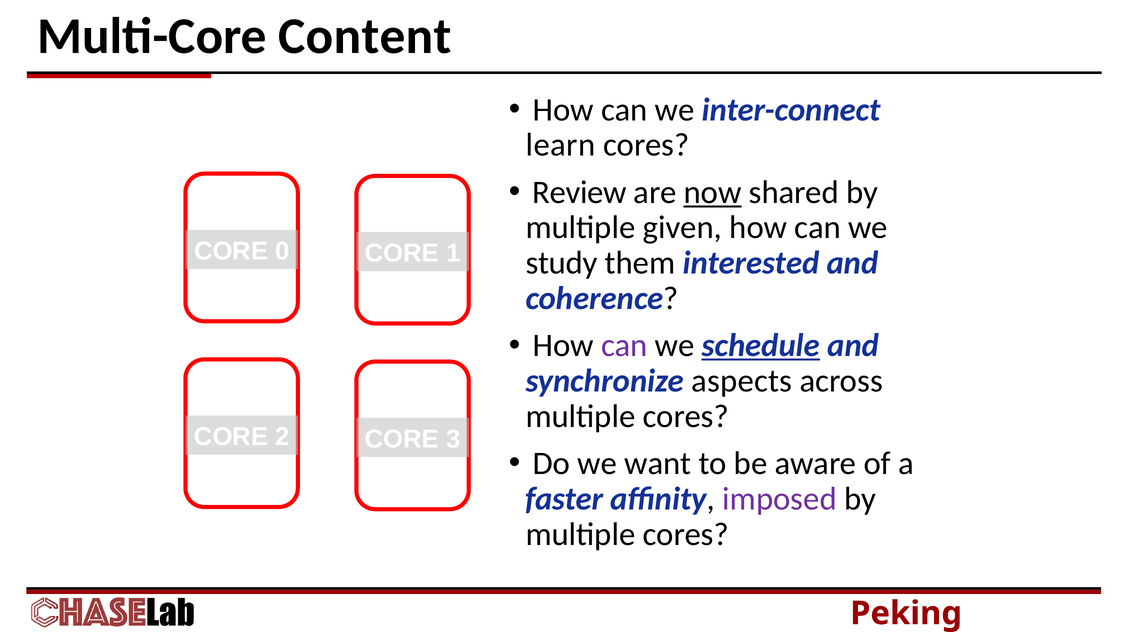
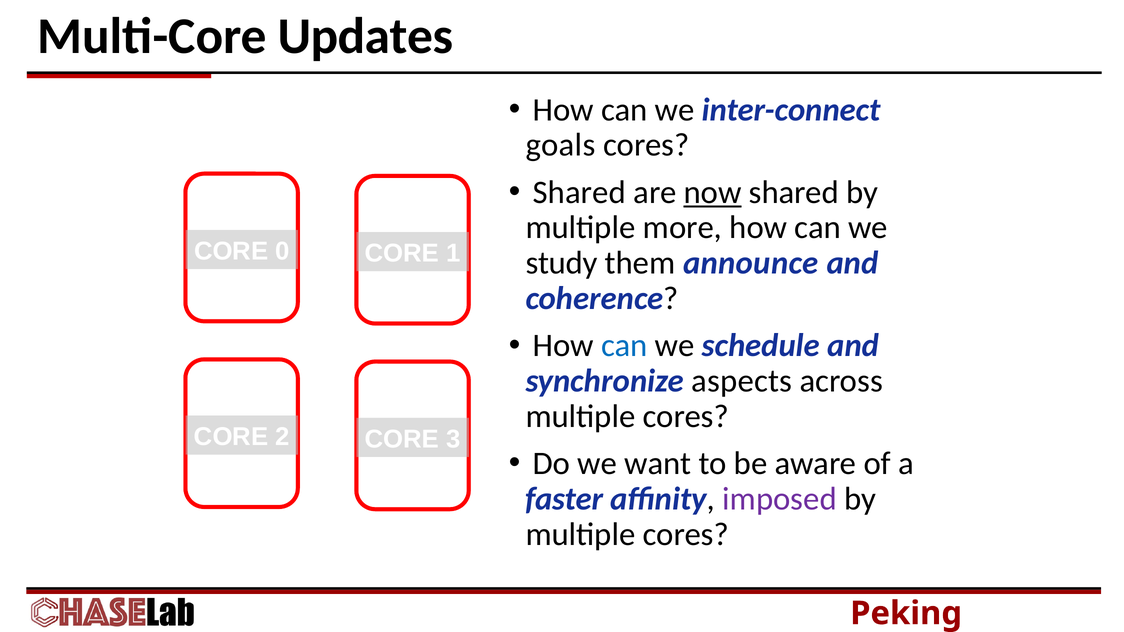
Content: Content -> Updates
learn: learn -> goals
Review at (580, 192): Review -> Shared
given: given -> more
interested: interested -> announce
can at (624, 346) colour: purple -> blue
schedule underline: present -> none
